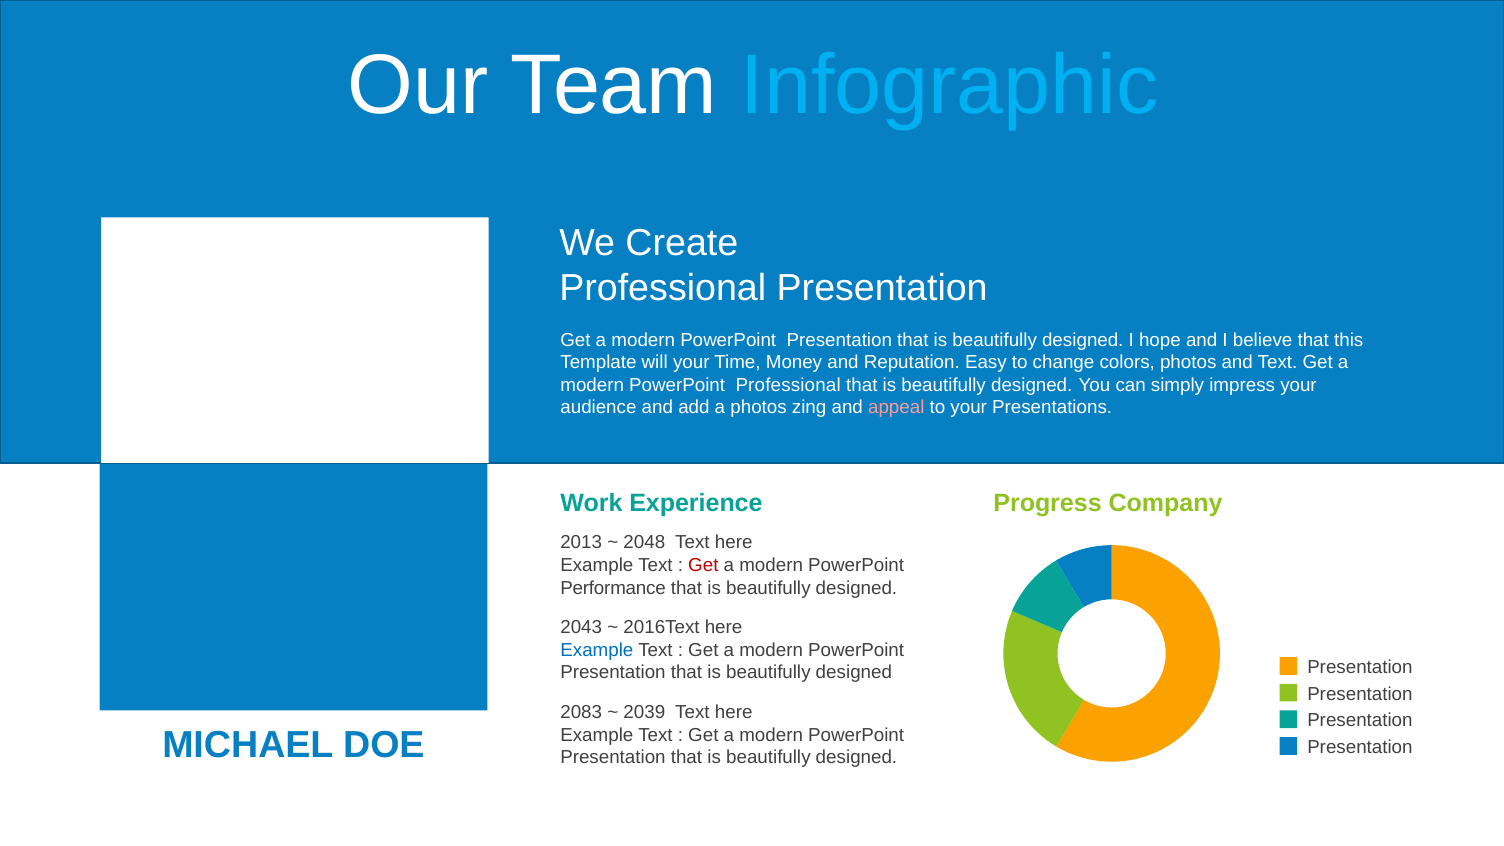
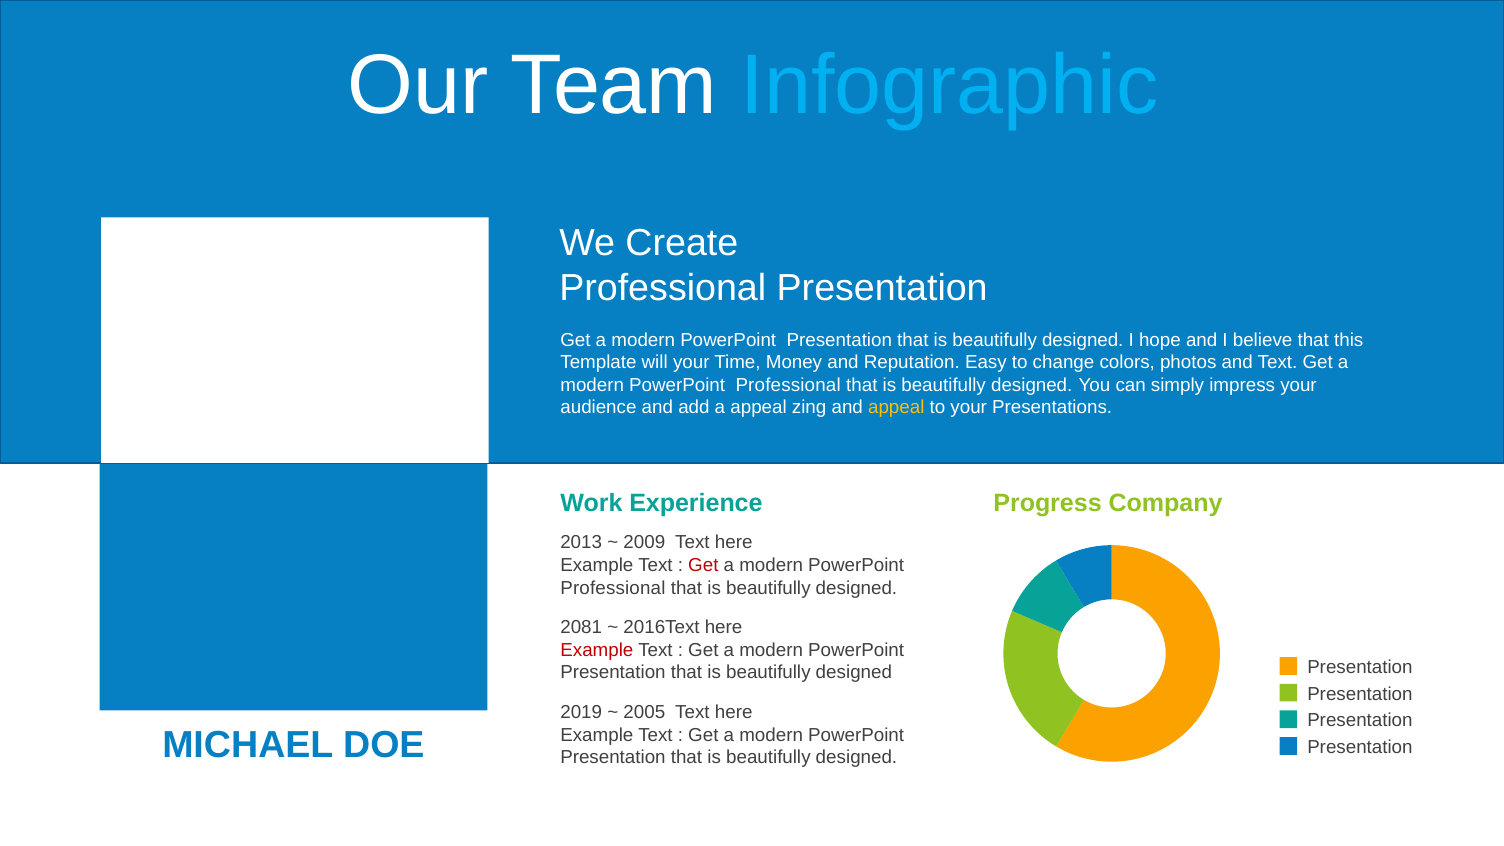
a photos: photos -> appeal
appeal at (896, 408) colour: pink -> yellow
2048: 2048 -> 2009
Performance at (613, 588): Performance -> Professional
2043: 2043 -> 2081
Example at (597, 650) colour: blue -> red
2083: 2083 -> 2019
2039: 2039 -> 2005
